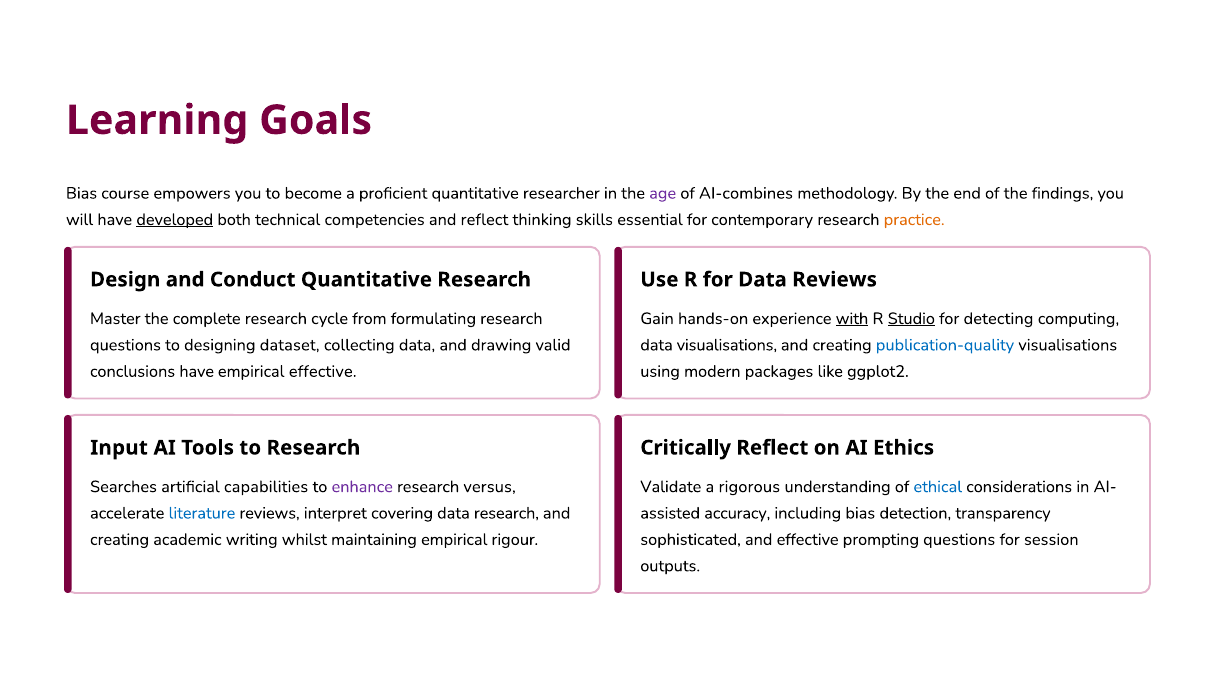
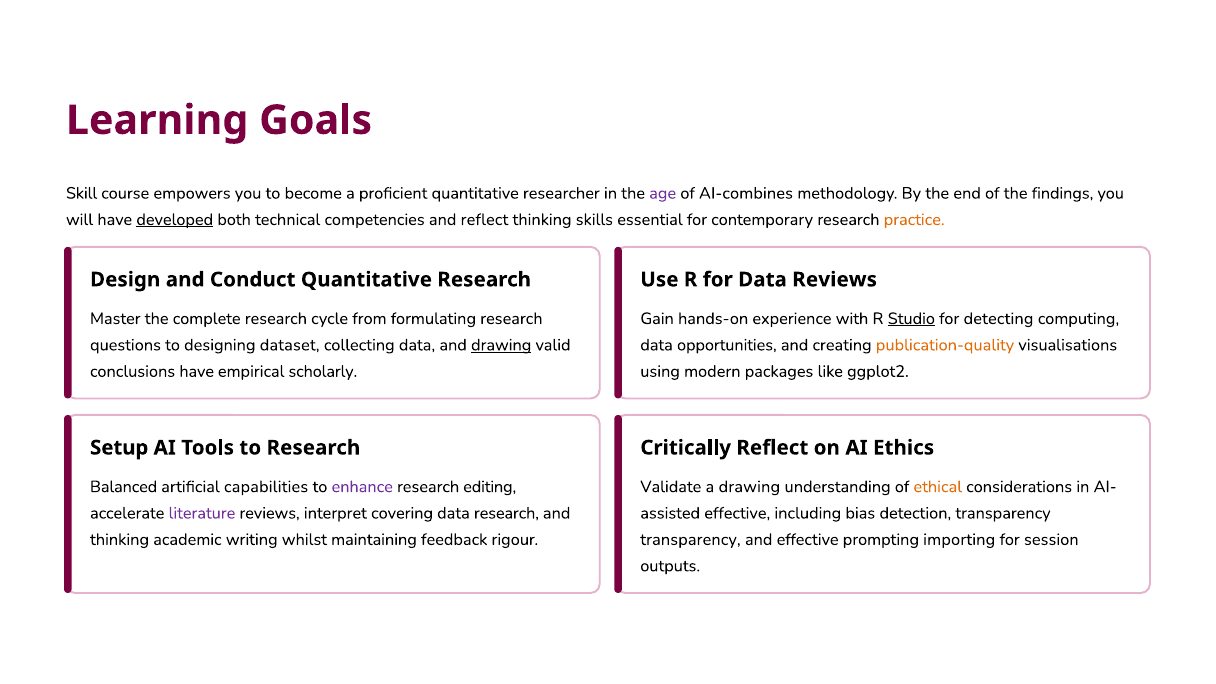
Bias at (82, 193): Bias -> Skill
with underline: present -> none
drawing at (501, 345) underline: none -> present
data visualisations: visualisations -> opportunities
publication-quality colour: blue -> orange
empirical effective: effective -> scholarly
Input: Input -> Setup
Searches: Searches -> Balanced
versus: versus -> editing
a rigorous: rigorous -> drawing
ethical colour: blue -> orange
literature colour: blue -> purple
accuracy at (737, 513): accuracy -> effective
creating at (120, 540): creating -> thinking
maintaining empirical: empirical -> feedback
sophisticated at (691, 540): sophisticated -> transparency
prompting questions: questions -> importing
